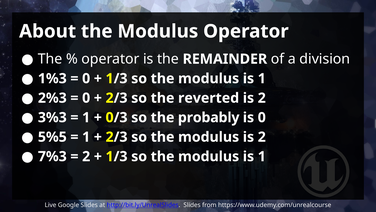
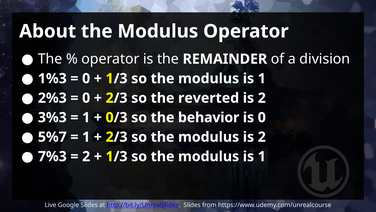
probably: probably -> behavior
5%5: 5%5 -> 5%7
